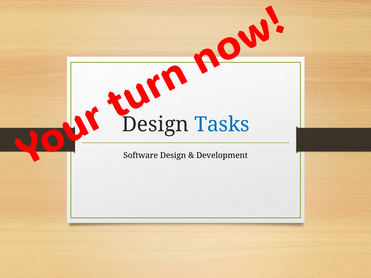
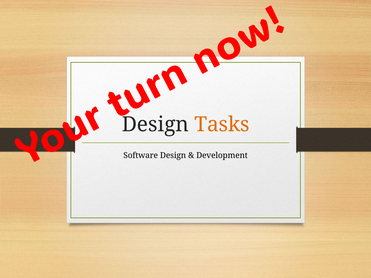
Tasks colour: blue -> orange
